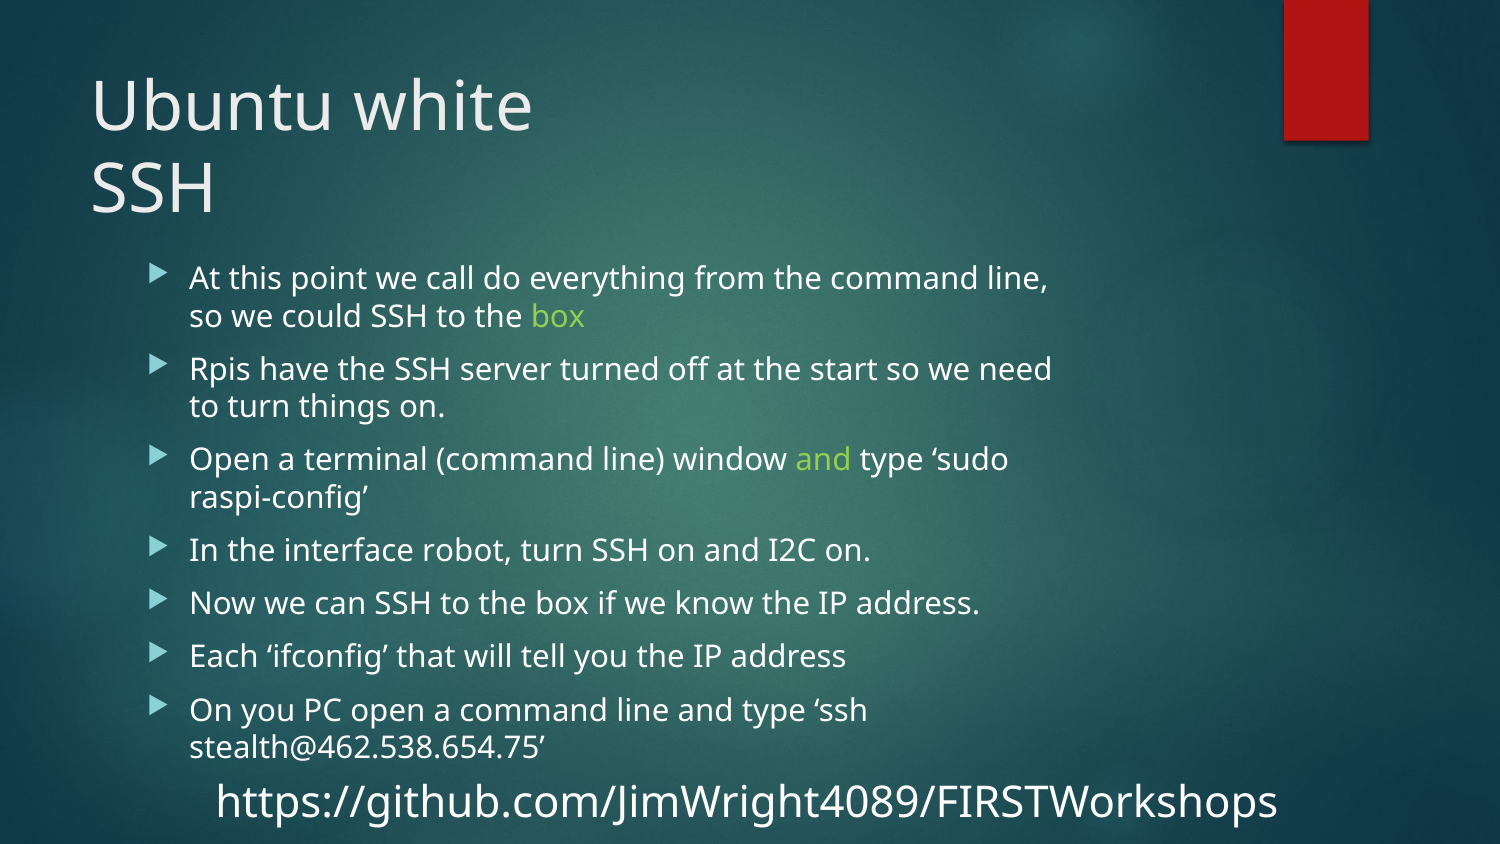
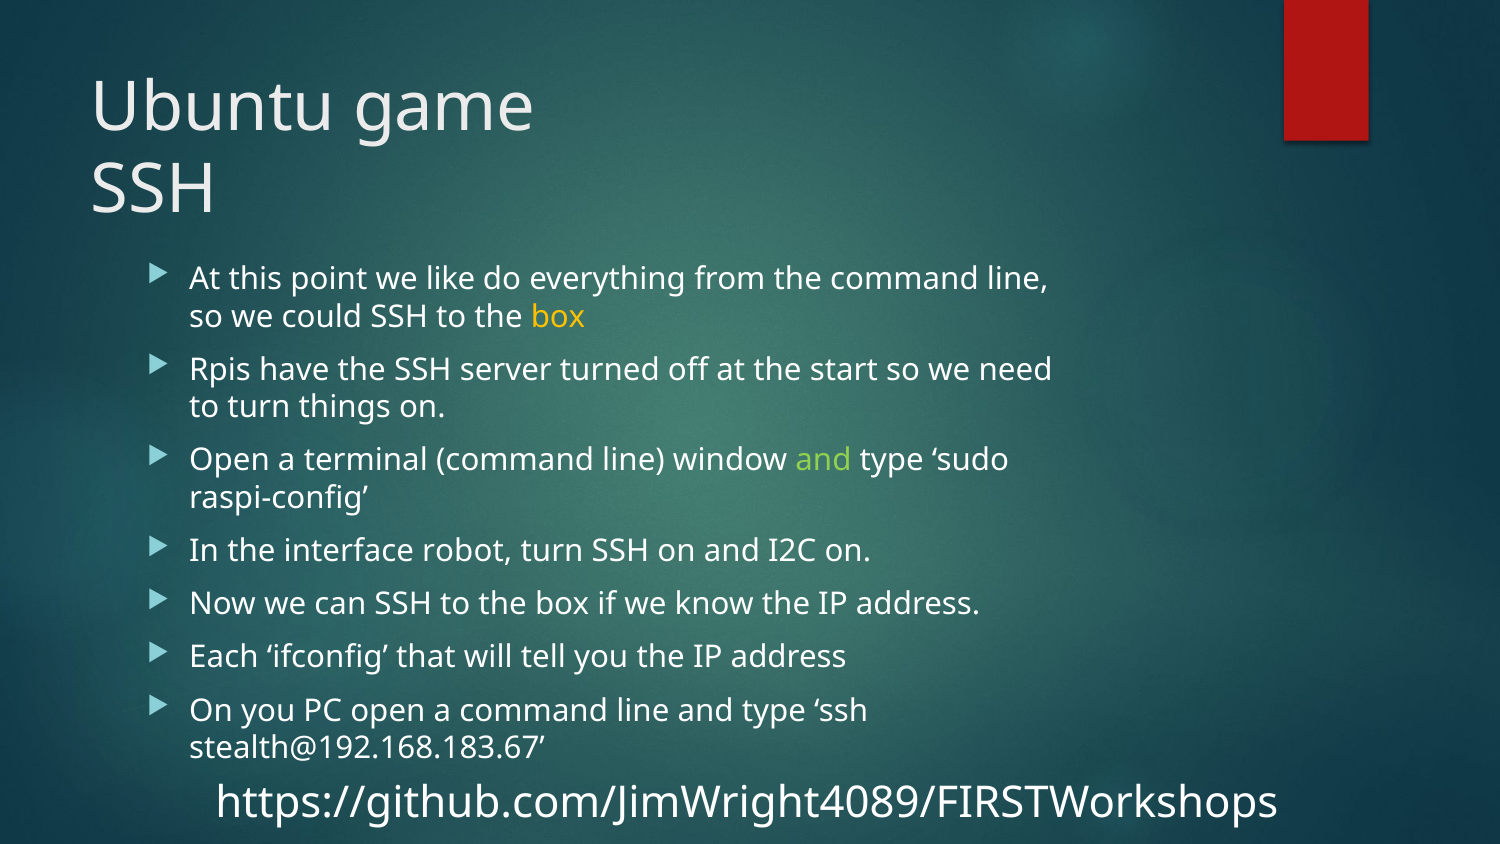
white: white -> game
call: call -> like
box at (558, 317) colour: light green -> yellow
stealth@462.538.654.75: stealth@462.538.654.75 -> stealth@192.168.183.67
